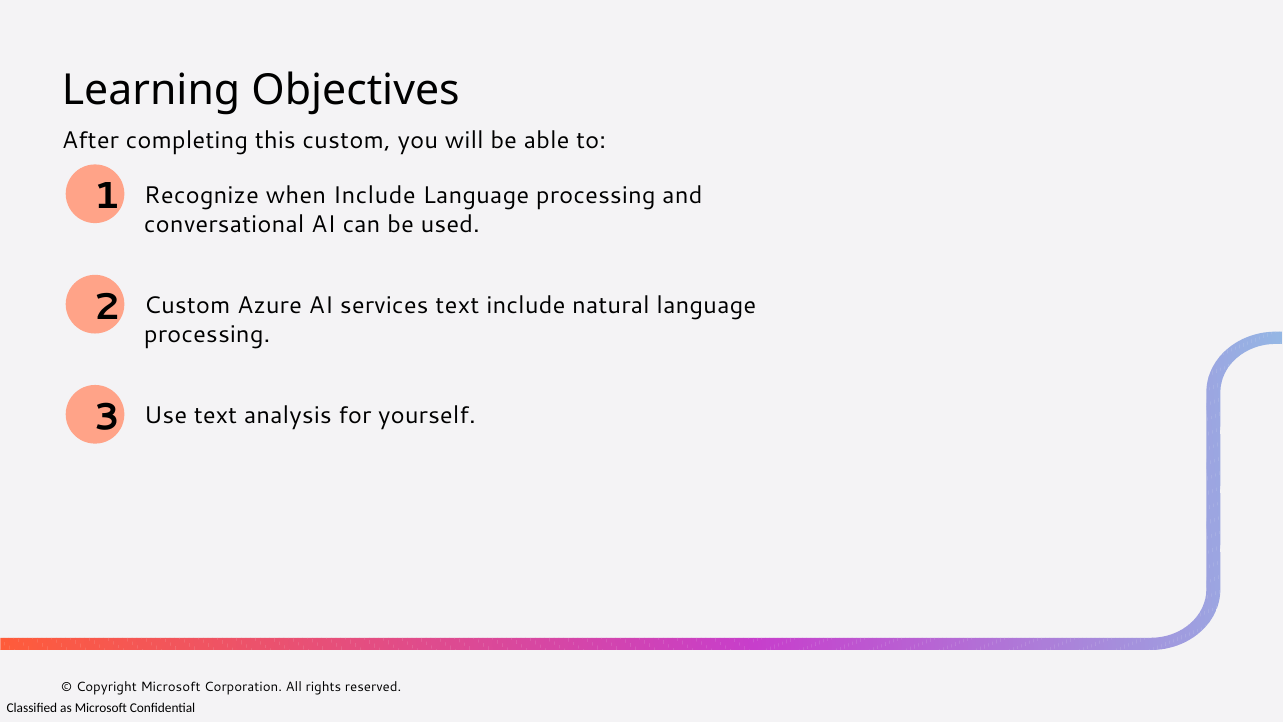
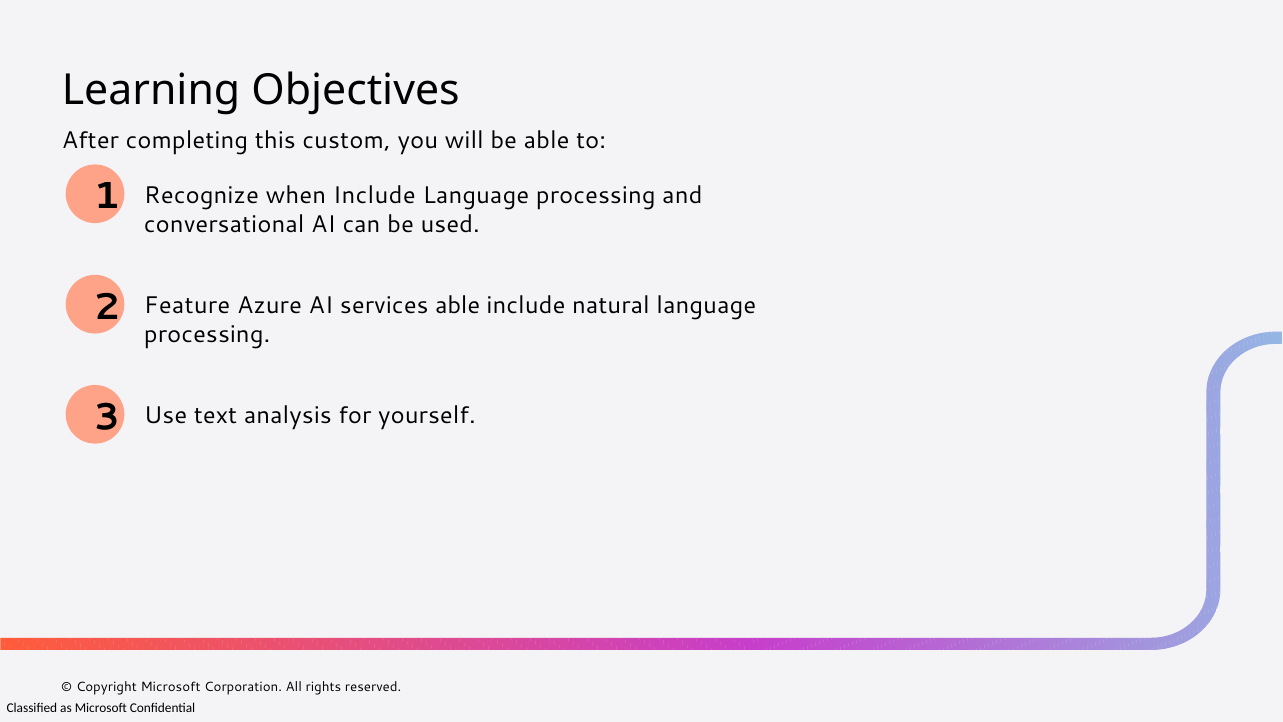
2 Custom: Custom -> Feature
services text: text -> able
